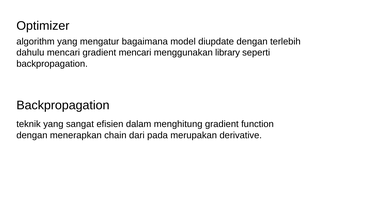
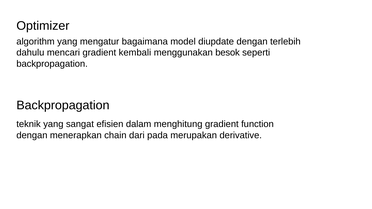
gradient mencari: mencari -> kembali
library: library -> besok
